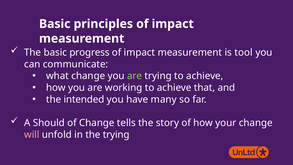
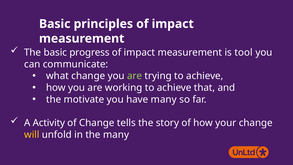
intended: intended -> motivate
Should: Should -> Activity
will colour: pink -> yellow
the trying: trying -> many
